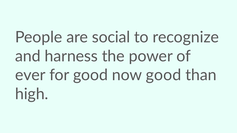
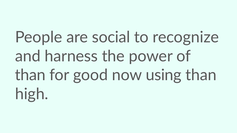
ever at (30, 75): ever -> than
now good: good -> using
